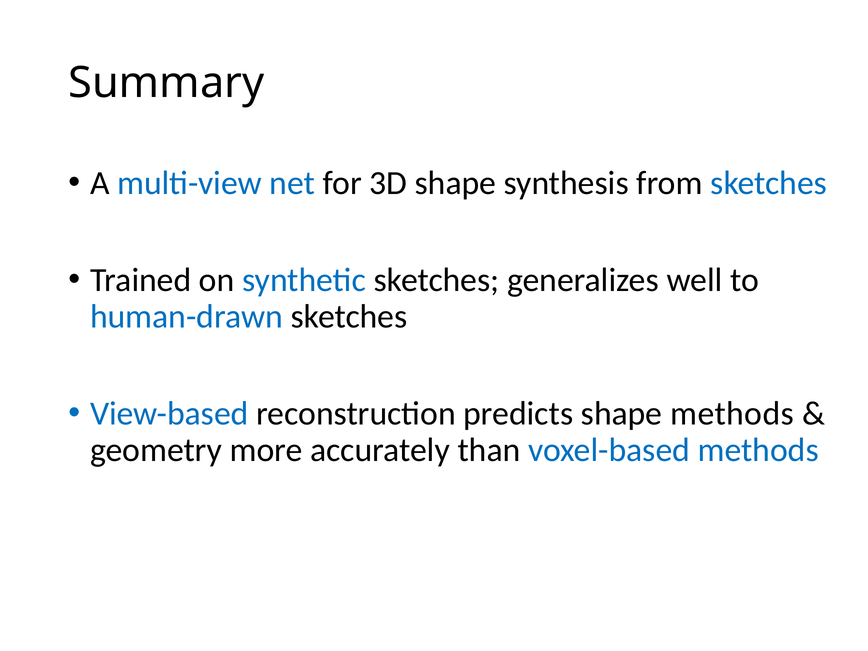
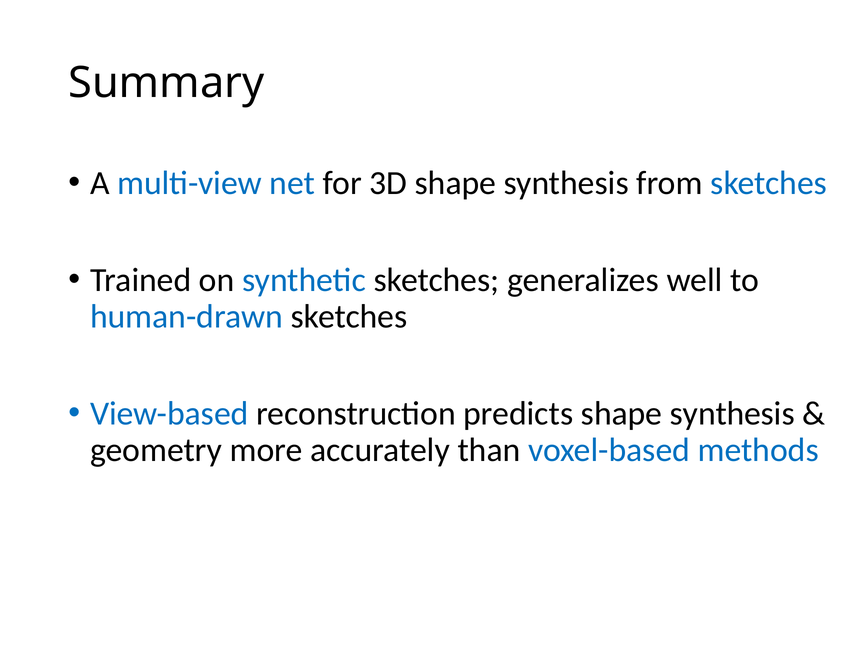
predicts shape methods: methods -> synthesis
